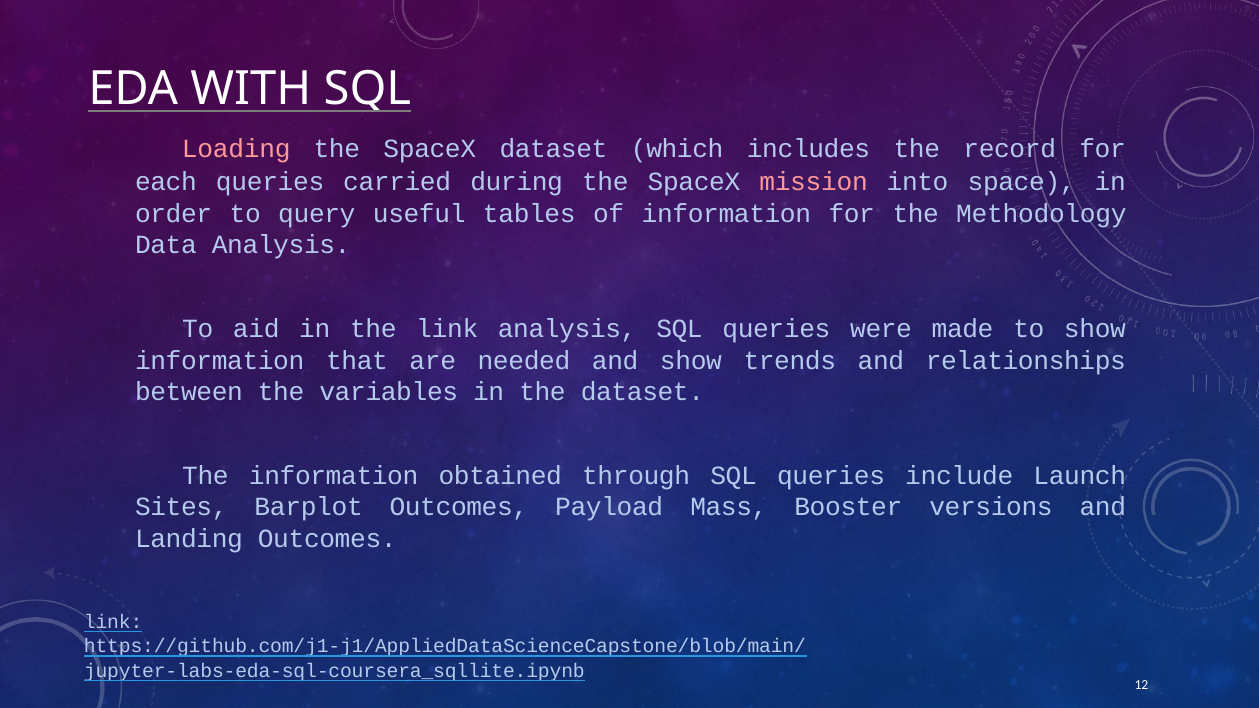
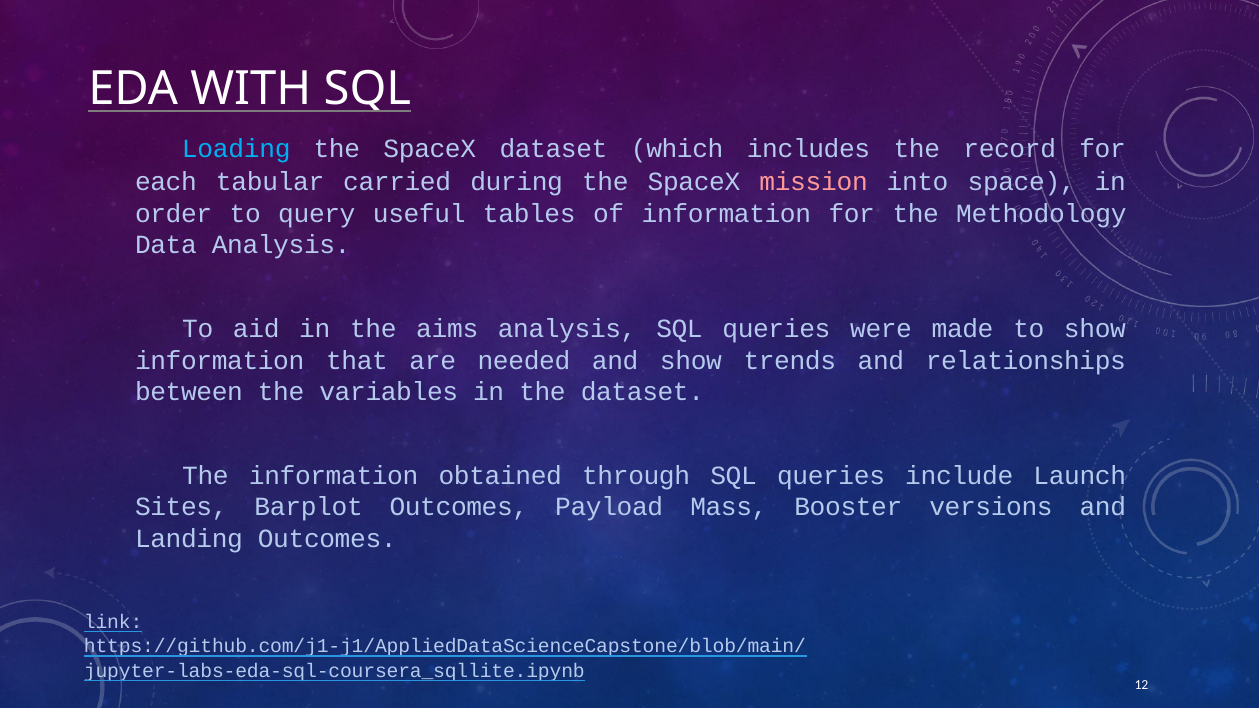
Loading colour: pink -> light blue
each queries: queries -> tabular
the link: link -> aims
